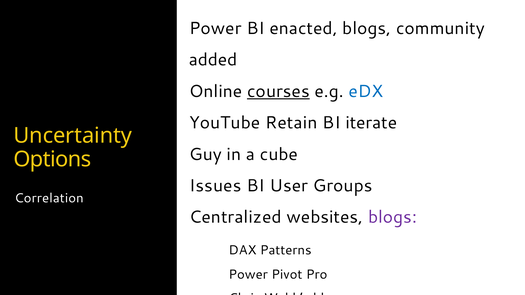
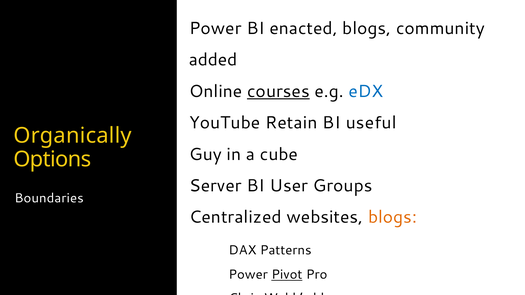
iterate: iterate -> useful
Uncertainty: Uncertainty -> Organically
Issues: Issues -> Server
Correlation: Correlation -> Boundaries
blogs at (392, 217) colour: purple -> orange
Pivot underline: none -> present
